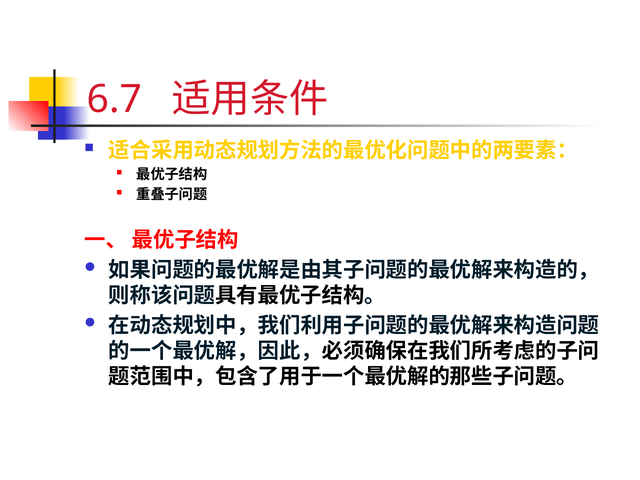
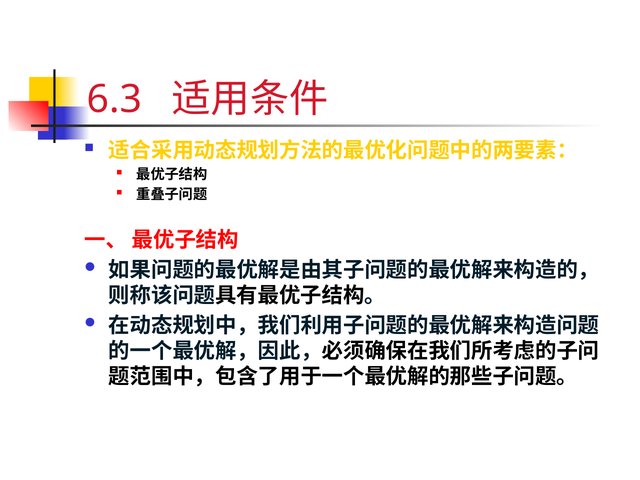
6.7: 6.7 -> 6.3
